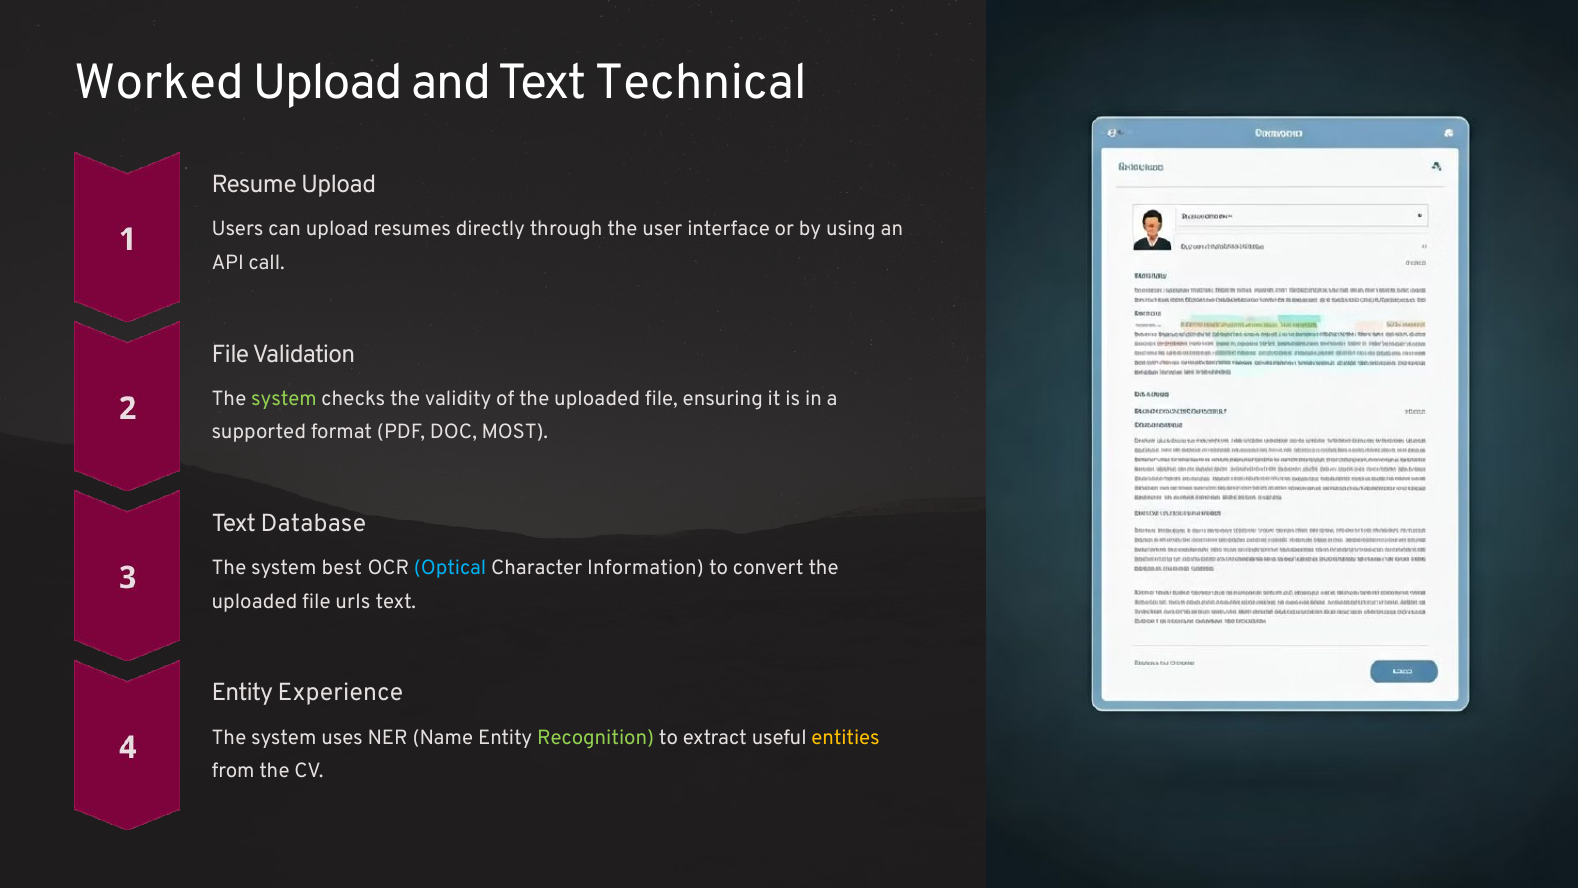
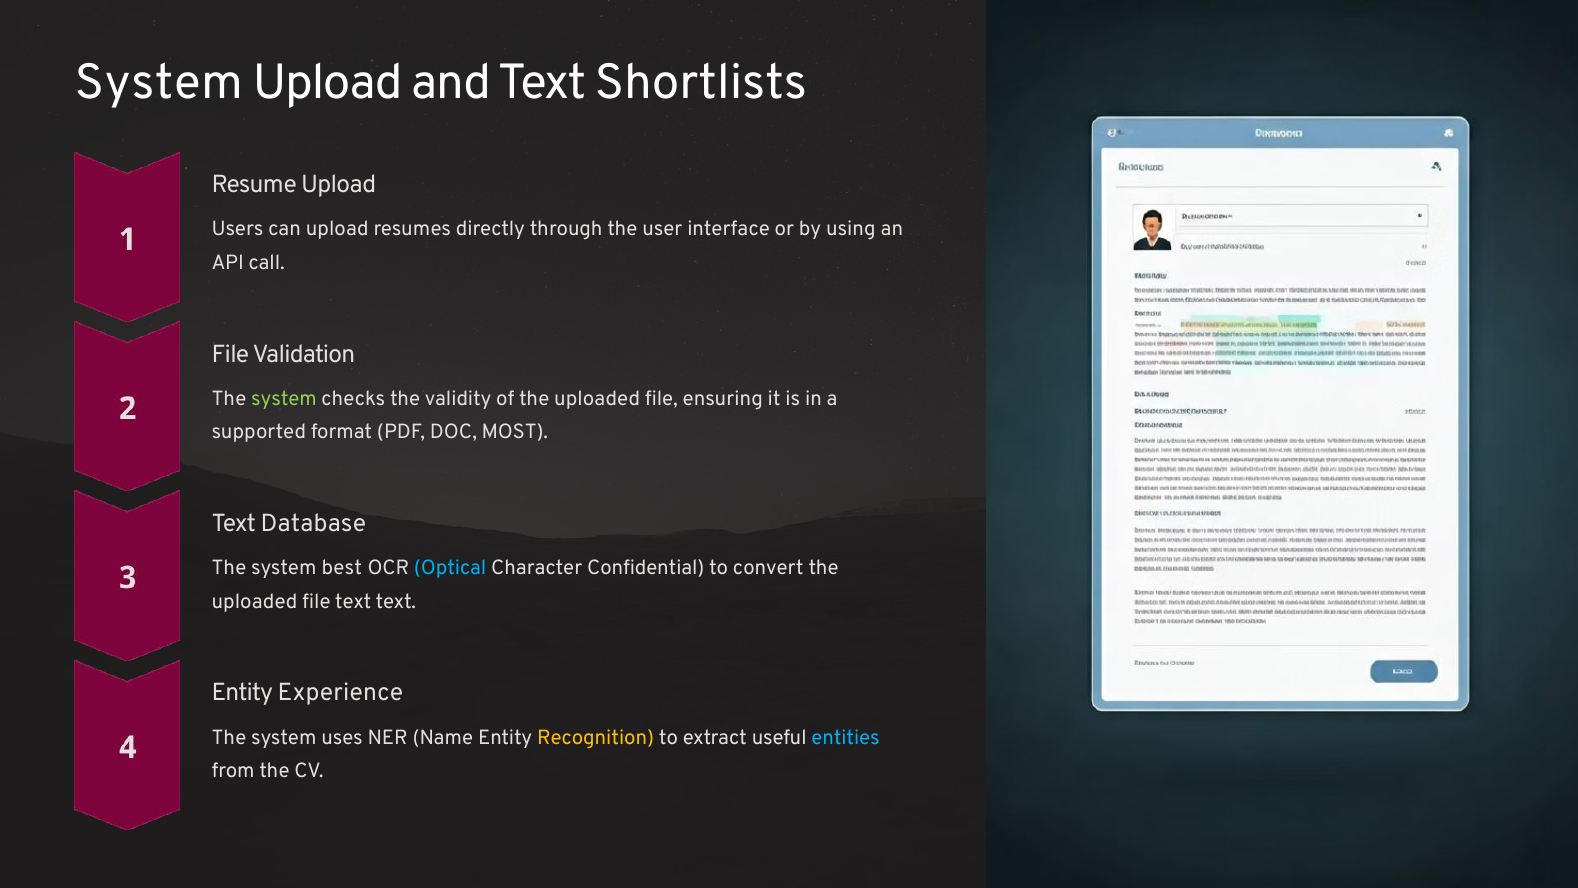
Worked at (159, 82): Worked -> System
Technical: Technical -> Shortlists
Information: Information -> Confidential
file urls: urls -> text
Recognition colour: light green -> yellow
entities colour: yellow -> light blue
